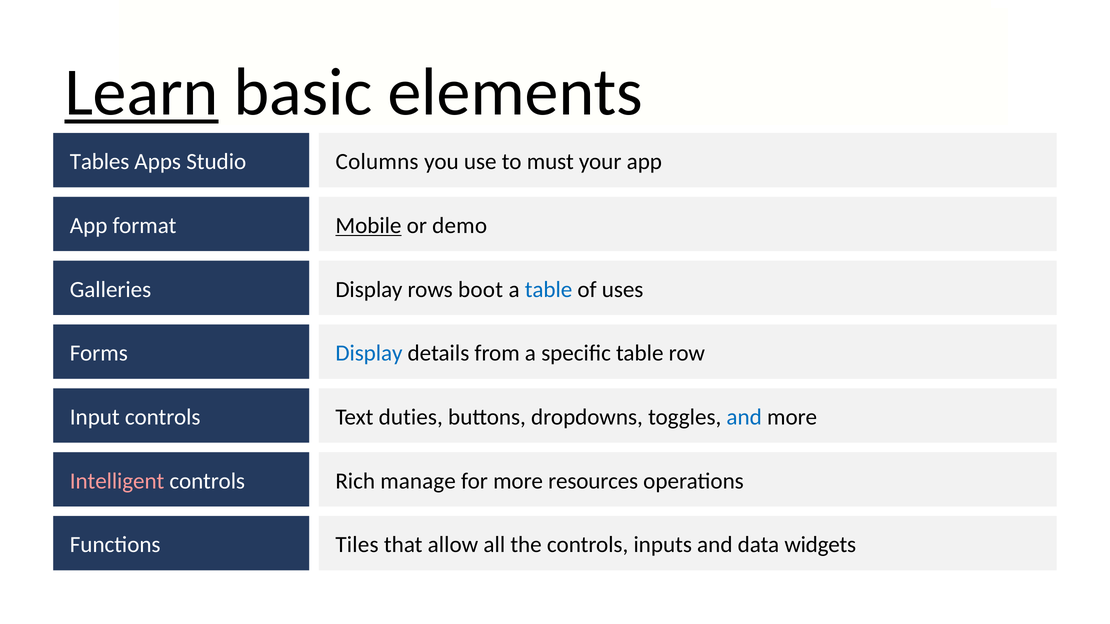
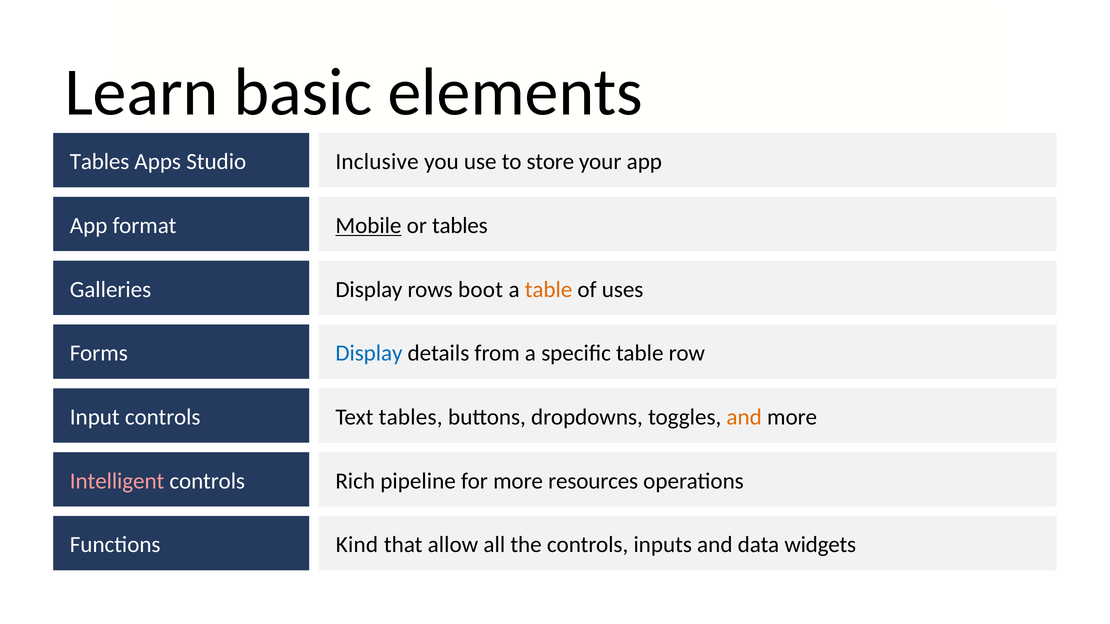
Learn underline: present -> none
Columns: Columns -> Inclusive
must: must -> store
or demo: demo -> tables
table at (549, 290) colour: blue -> orange
Text duties: duties -> tables
and at (744, 417) colour: blue -> orange
manage: manage -> pipeline
Tiles: Tiles -> Kind
